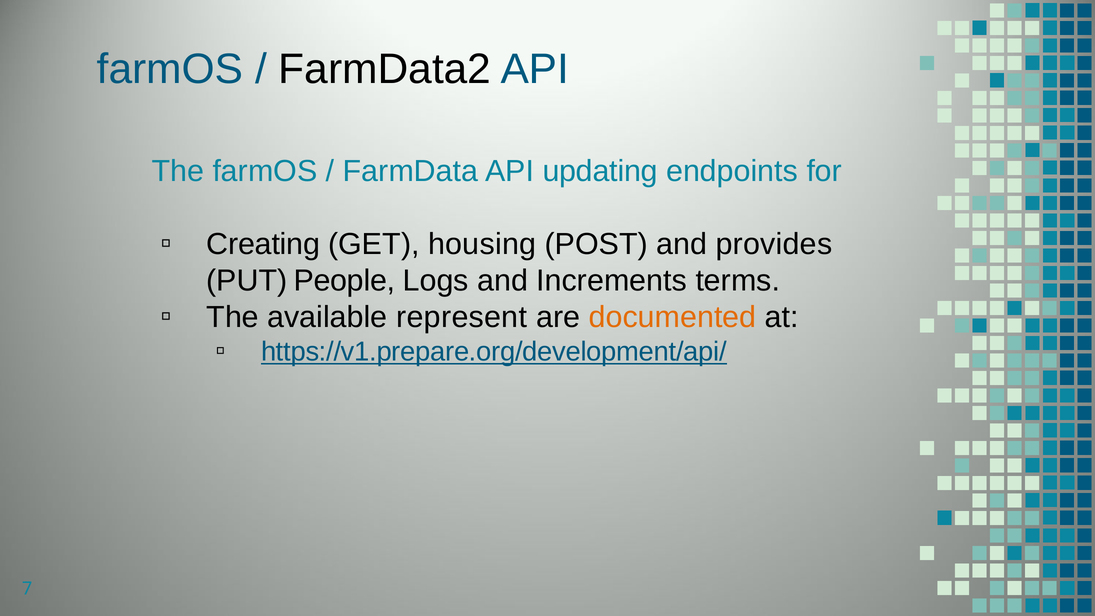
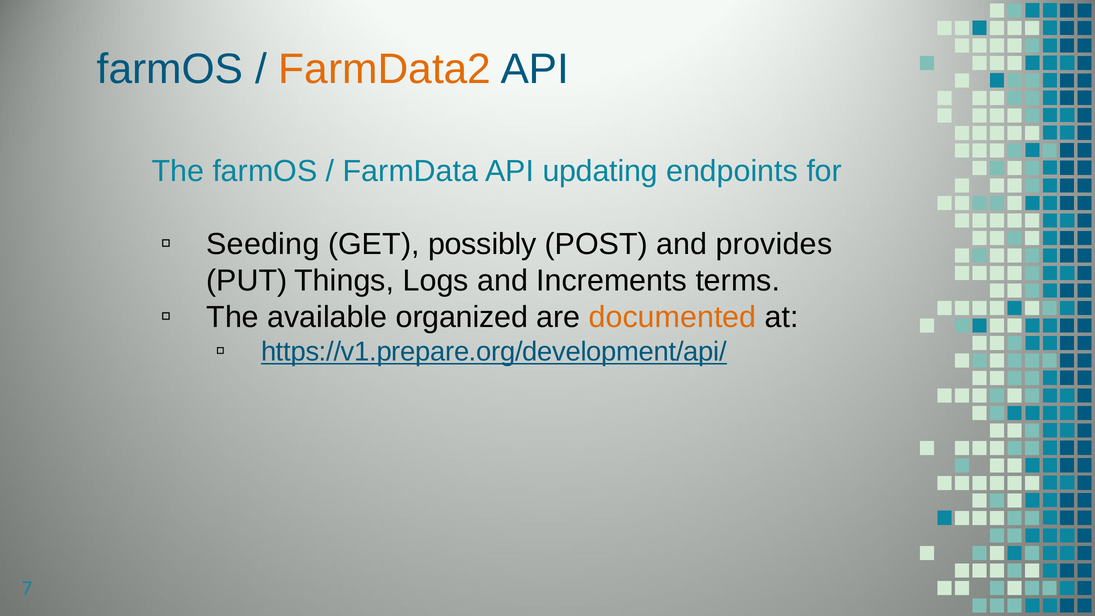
FarmData2 colour: black -> orange
Creating: Creating -> Seeding
housing: housing -> possibly
People: People -> Things
represent: represent -> organized
